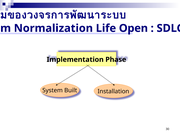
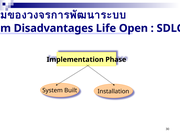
Normalization: Normalization -> Disadvantages
